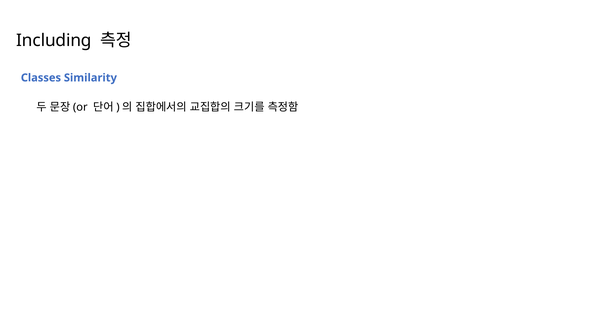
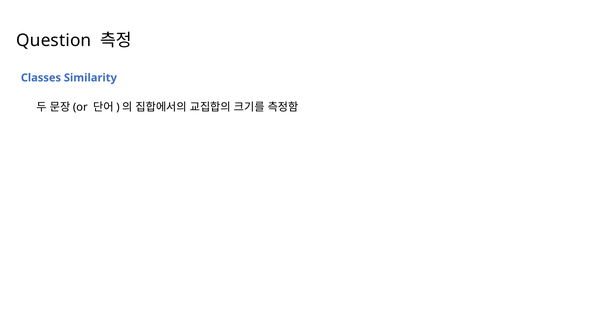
Including: Including -> Question
